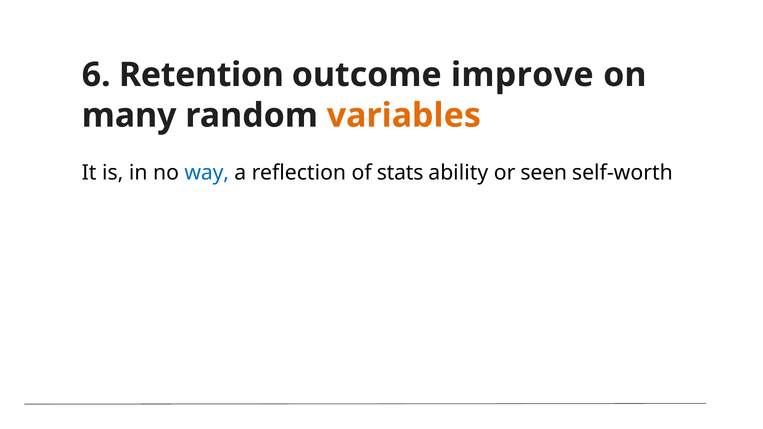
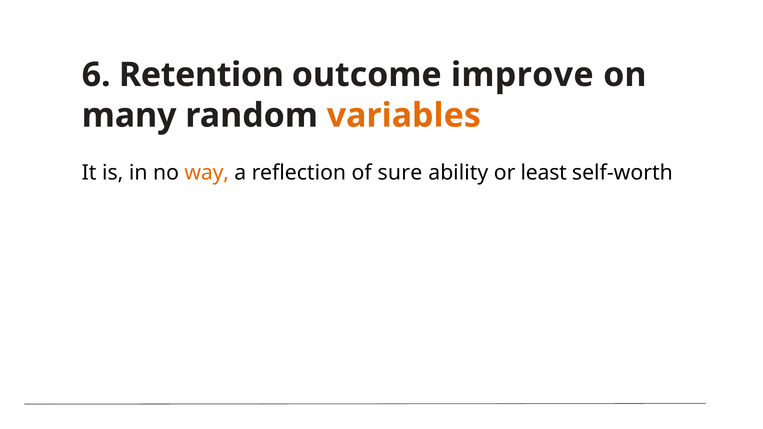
way colour: blue -> orange
stats: stats -> sure
seen: seen -> least
